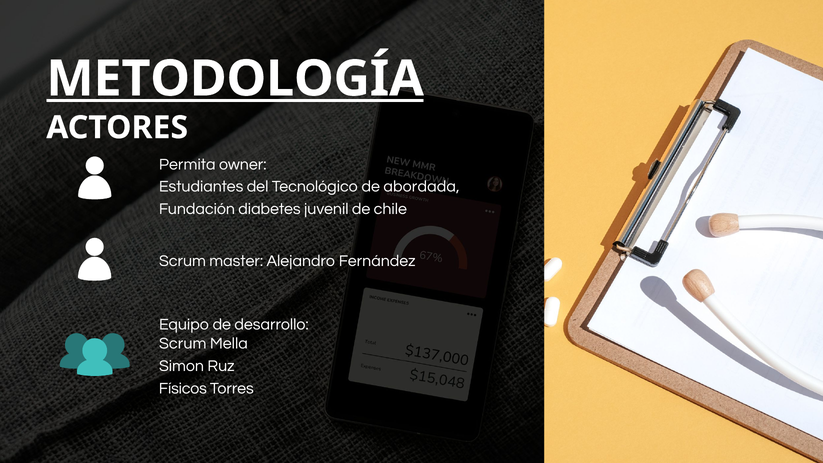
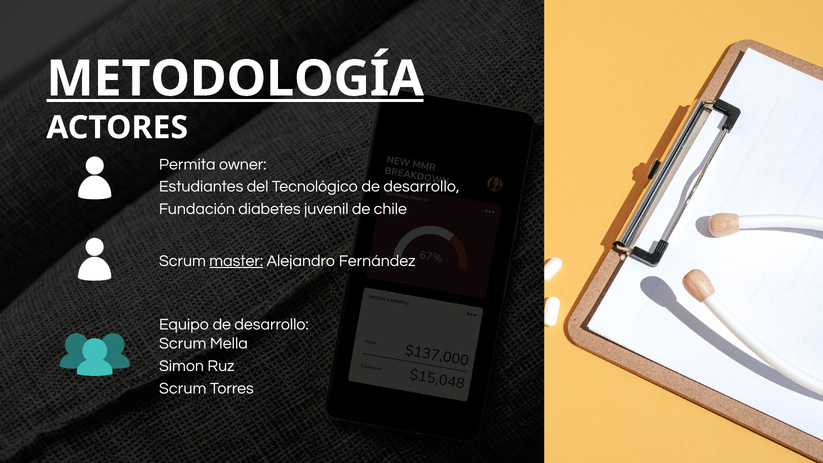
Tecnológico de abordada: abordada -> desarrollo
master underline: none -> present
Físicos at (183, 388): Físicos -> Scrum
